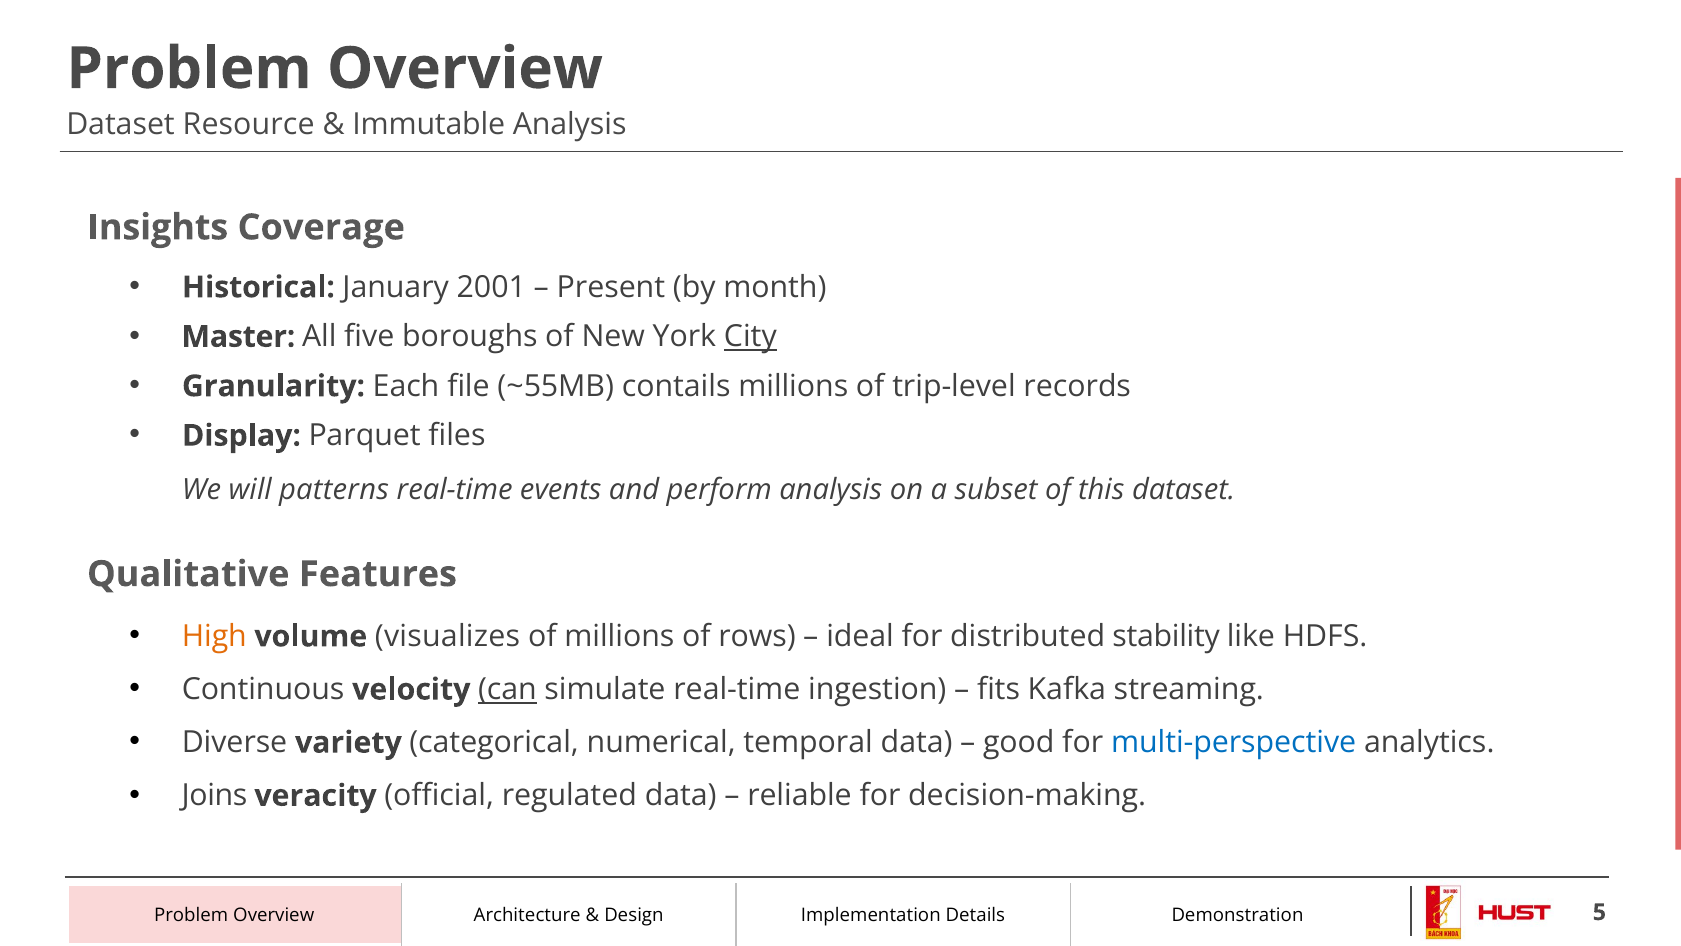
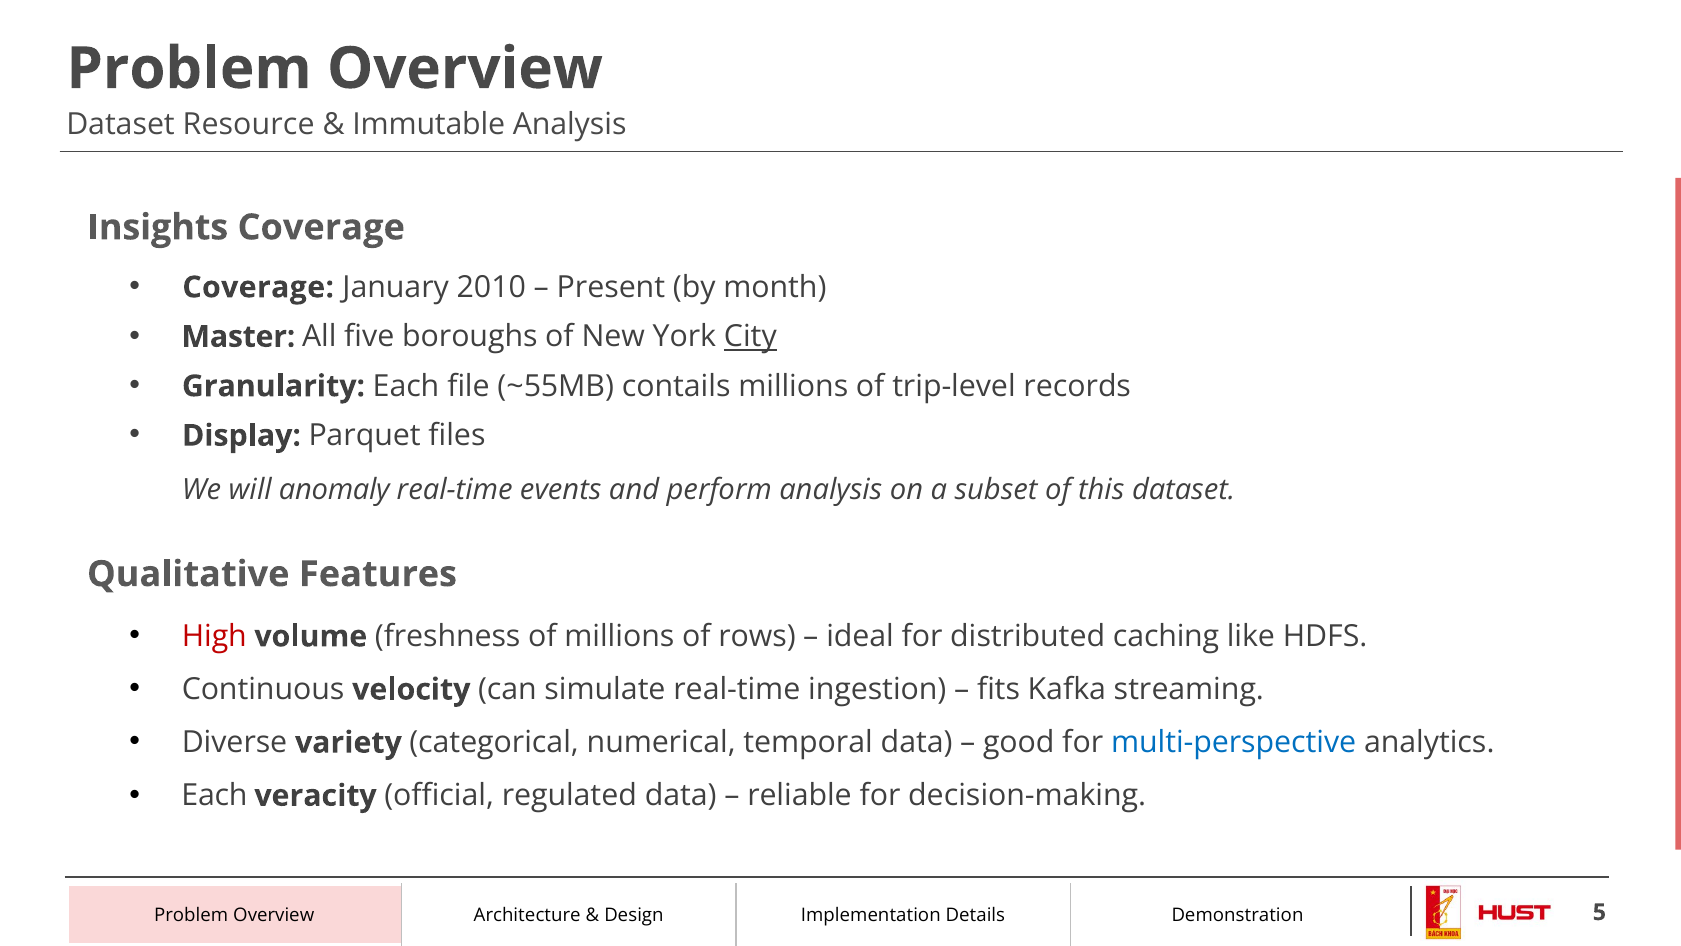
Historical at (258, 287): Historical -> Coverage
2001: 2001 -> 2010
patterns: patterns -> anomaly
High colour: orange -> red
visualizes: visualizes -> freshness
stability: stability -> caching
can underline: present -> none
Joins at (214, 795): Joins -> Each
